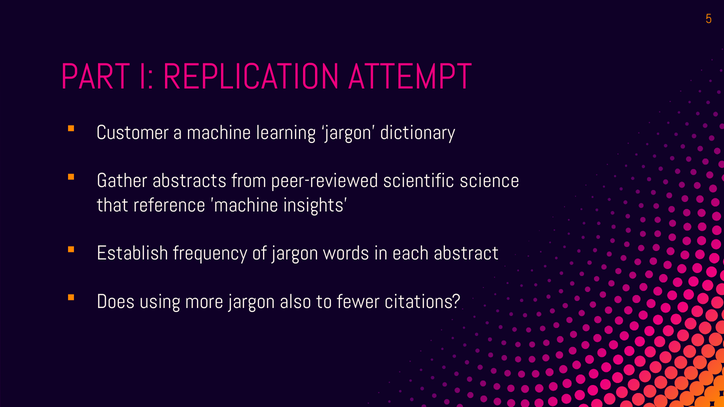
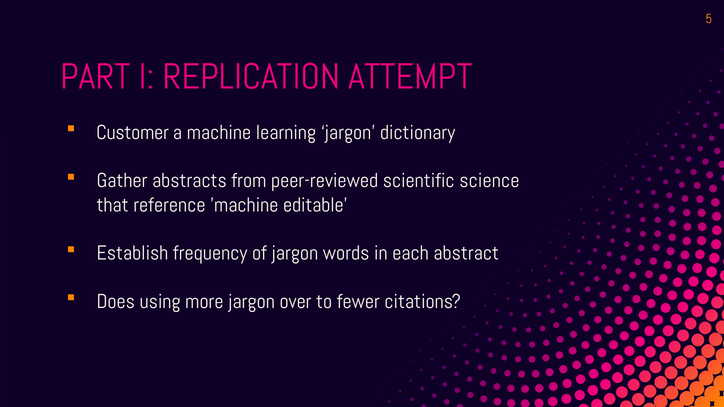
insights: insights -> editable
also: also -> over
